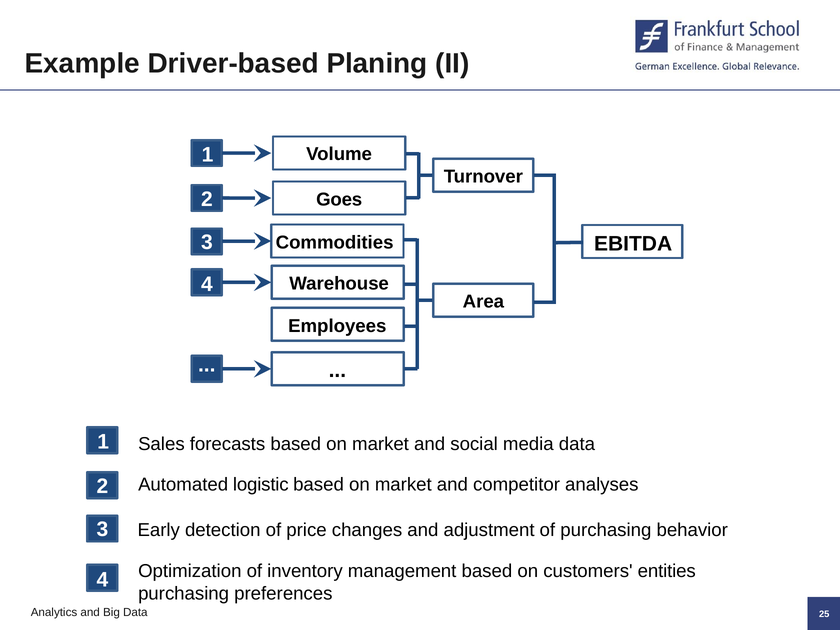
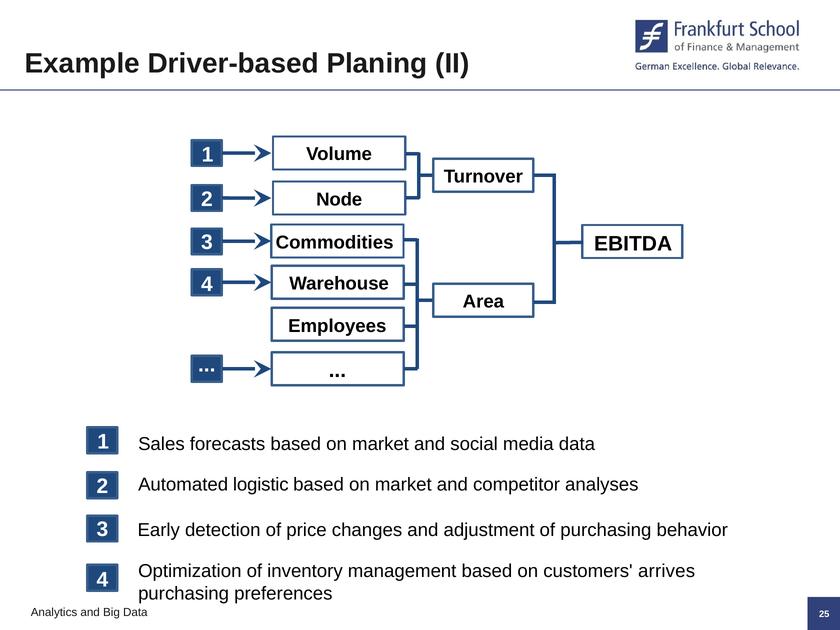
Goes: Goes -> Node
entities: entities -> arrives
